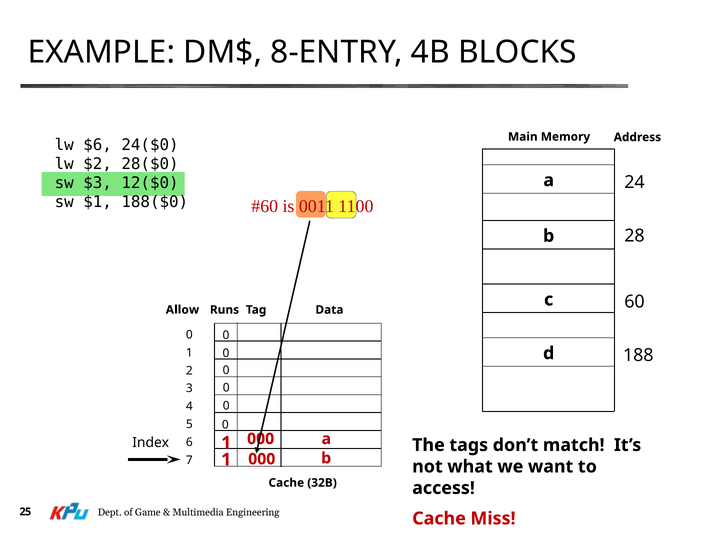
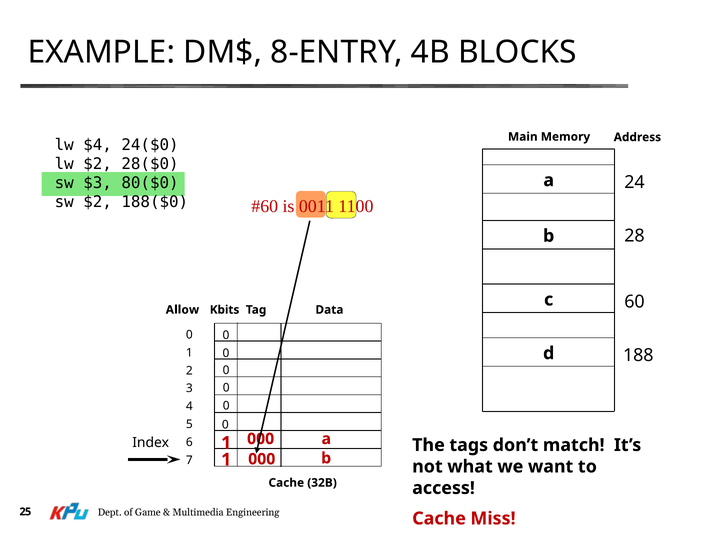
$6: $6 -> $4
12($0: 12($0 -> 80($0
sw $1: $1 -> $2
Runs: Runs -> Kbits
